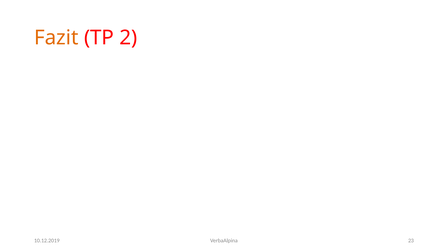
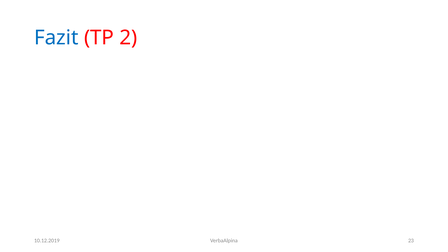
Fazit colour: orange -> blue
